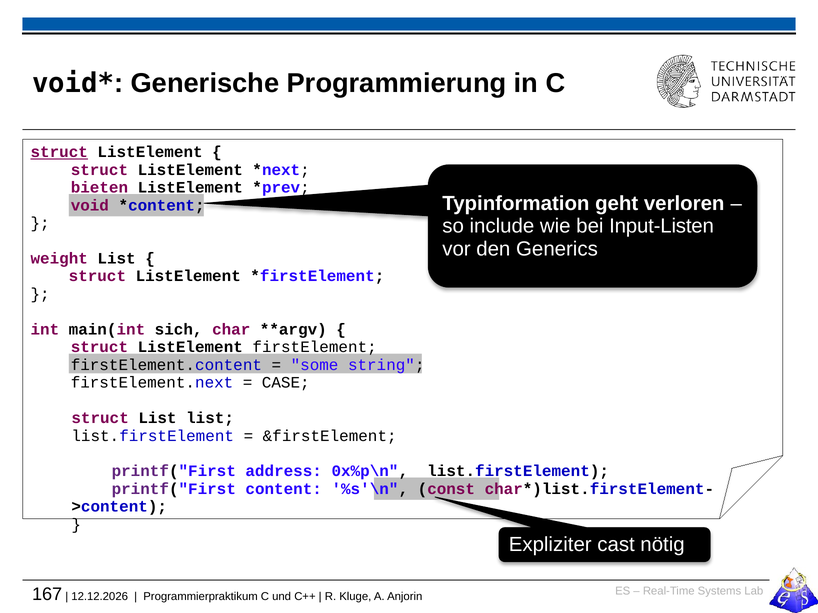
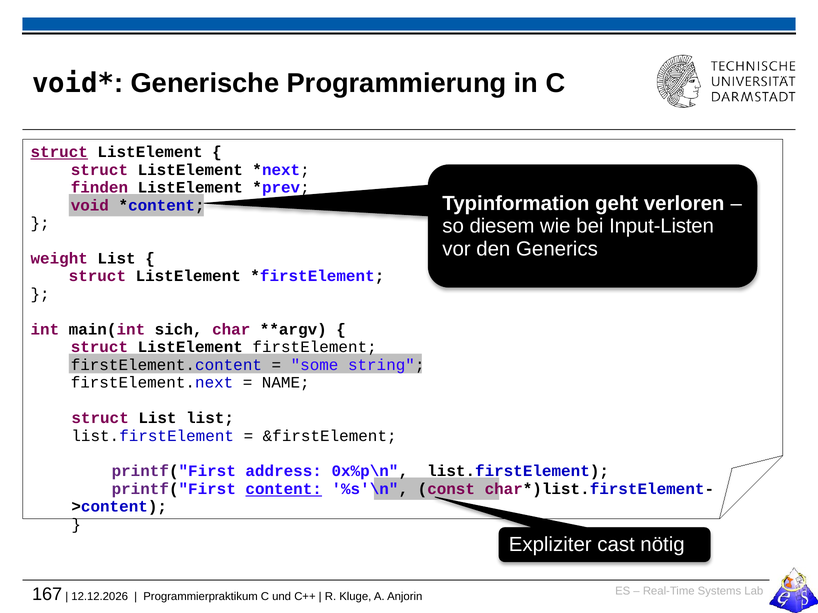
bieten: bieten -> finden
include: include -> diesem
CASE: CASE -> NAME
content underline: none -> present
